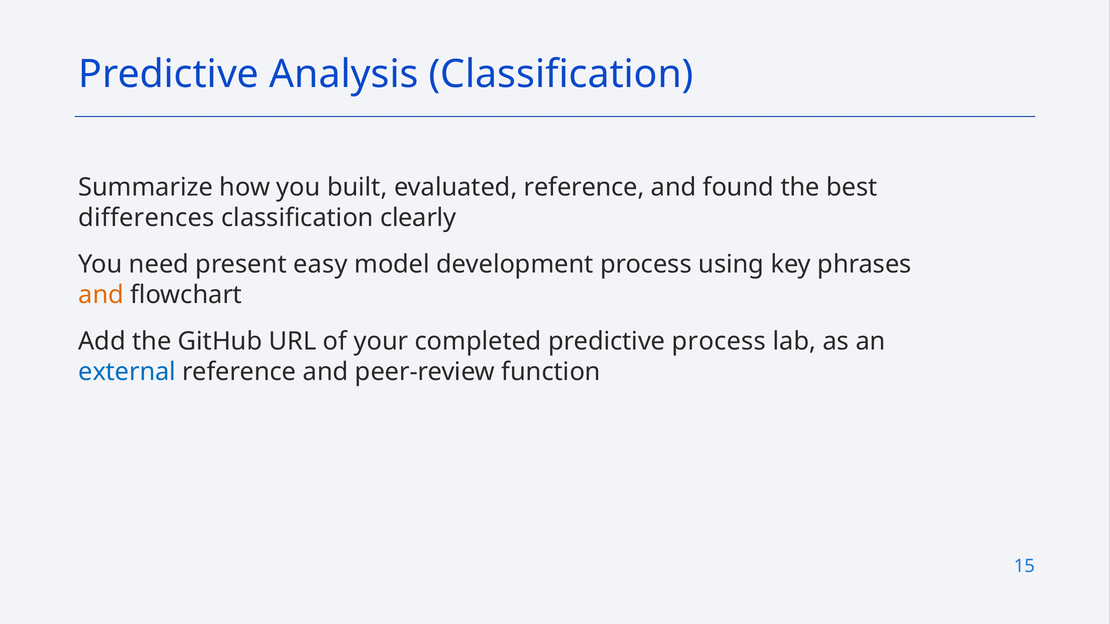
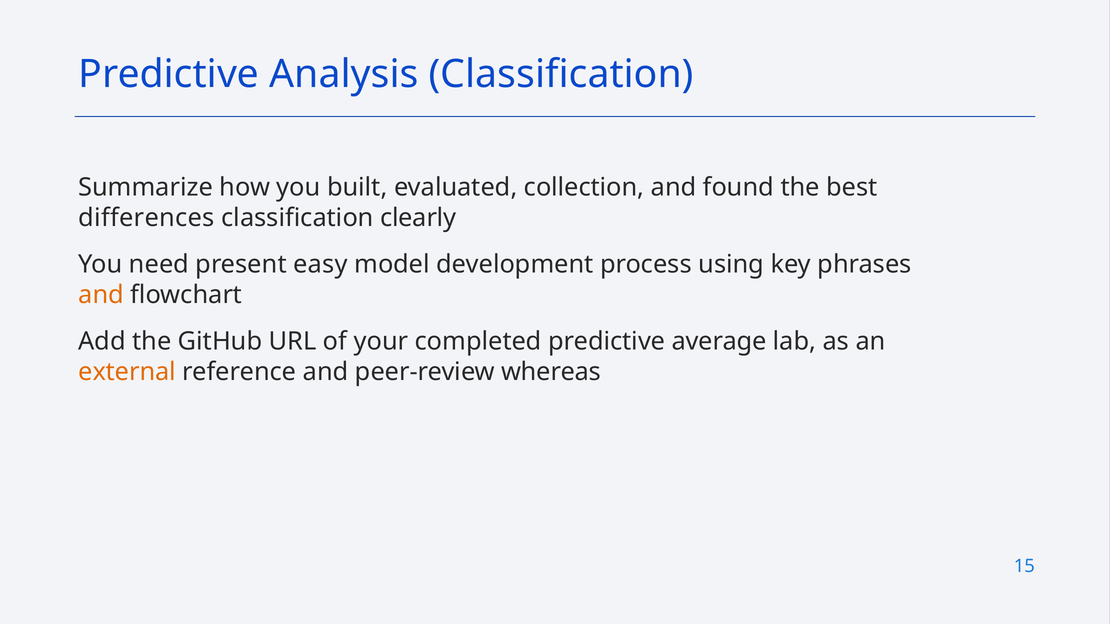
evaluated reference: reference -> collection
predictive process: process -> average
external colour: blue -> orange
function: function -> whereas
